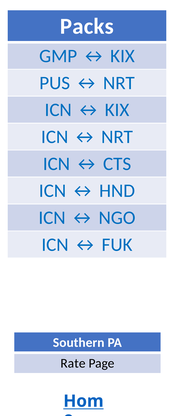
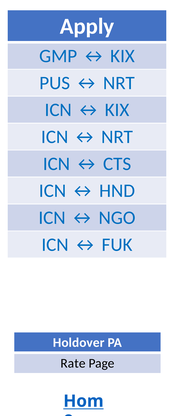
Packs: Packs -> Apply
Southern: Southern -> Holdover
